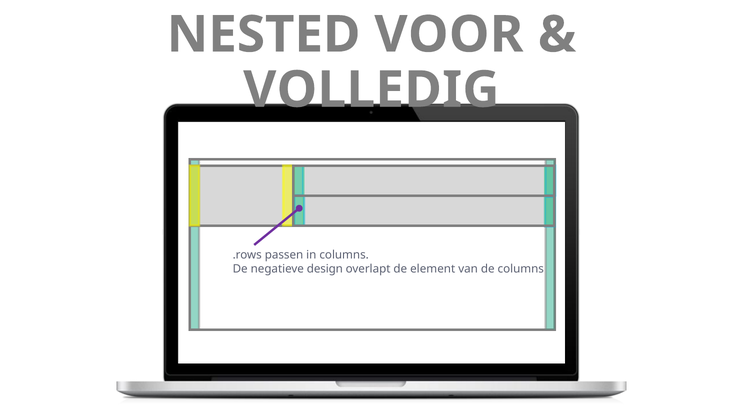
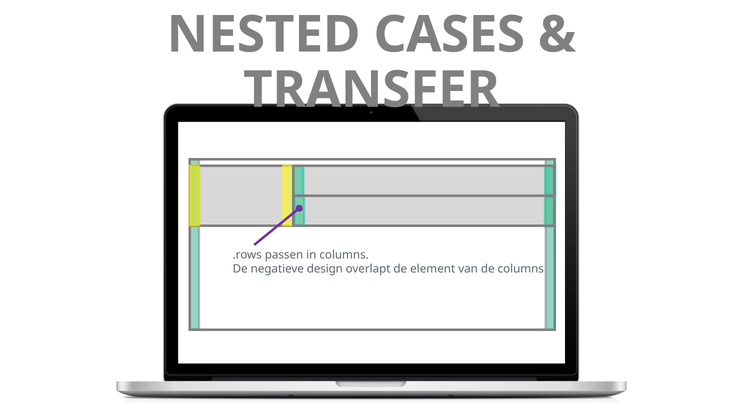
VOOR: VOOR -> CASES
VOLLEDIG: VOLLEDIG -> TRANSFER
